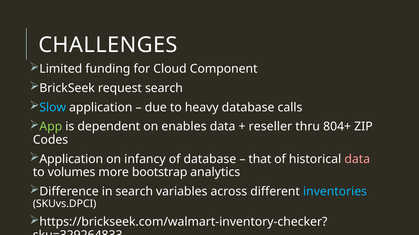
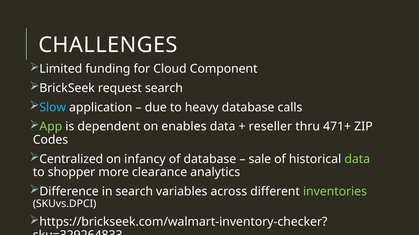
804+: 804+ -> 471+
Application at (71, 159): Application -> Centralized
that: that -> sale
data at (357, 159) colour: pink -> light green
volumes: volumes -> shopper
bootstrap: bootstrap -> clearance
inventories colour: light blue -> light green
